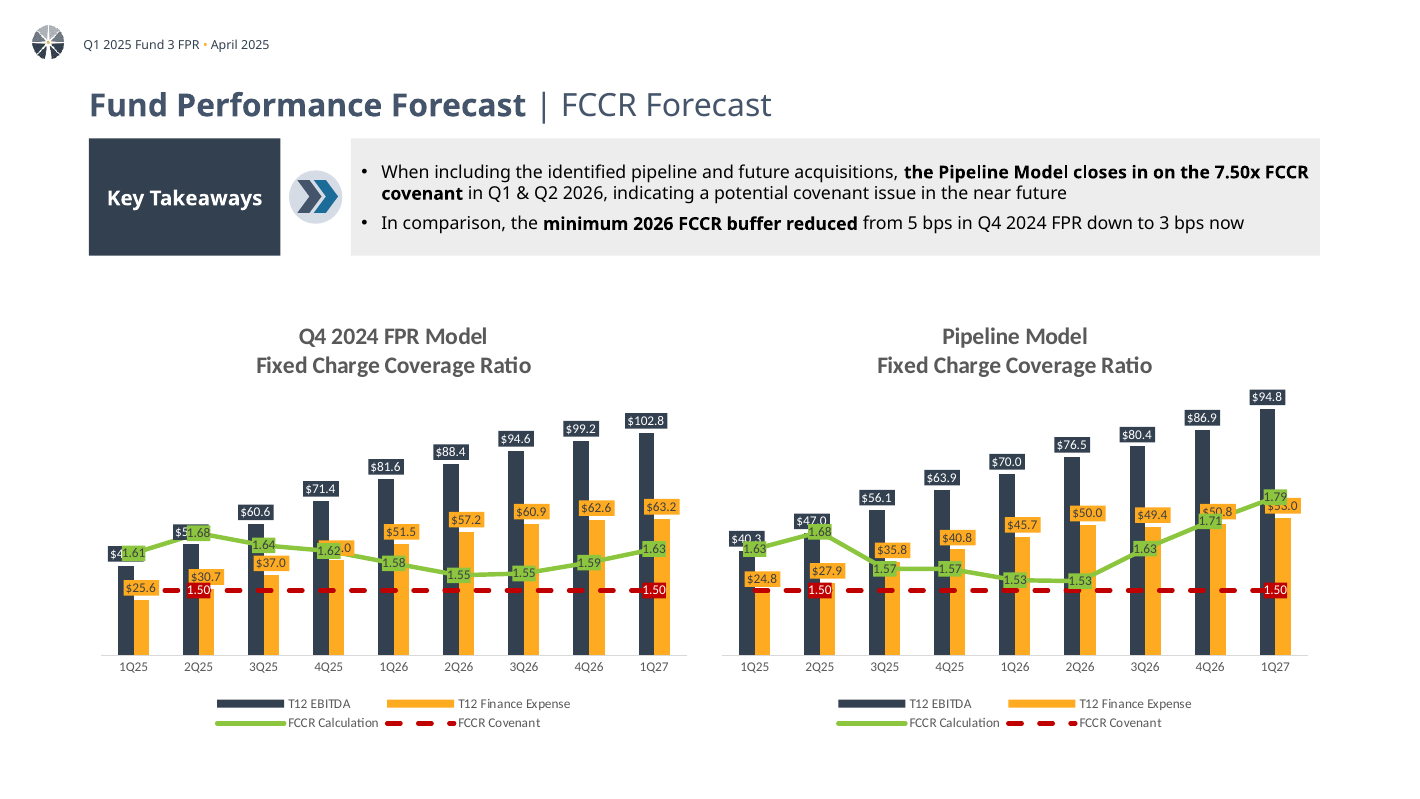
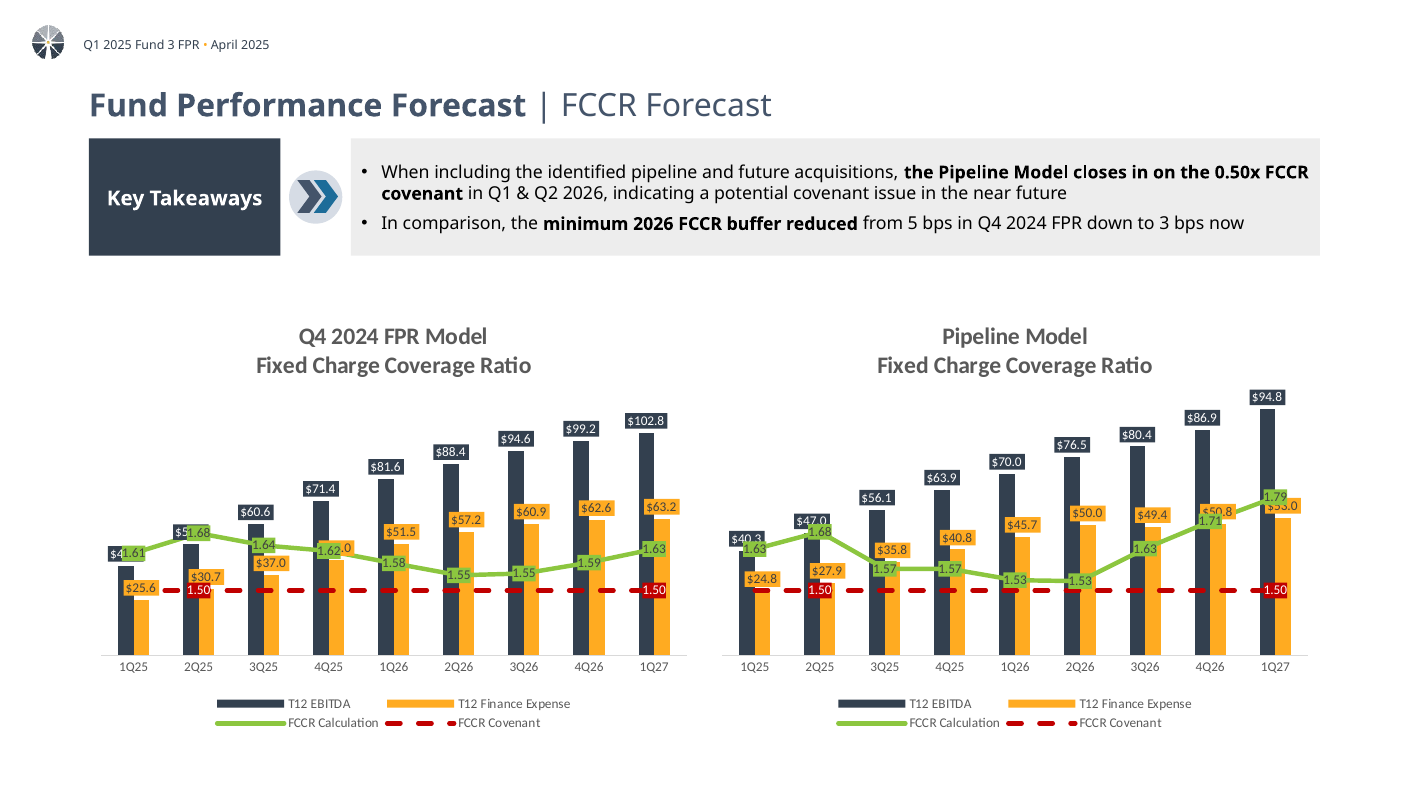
7.50x: 7.50x -> 0.50x
